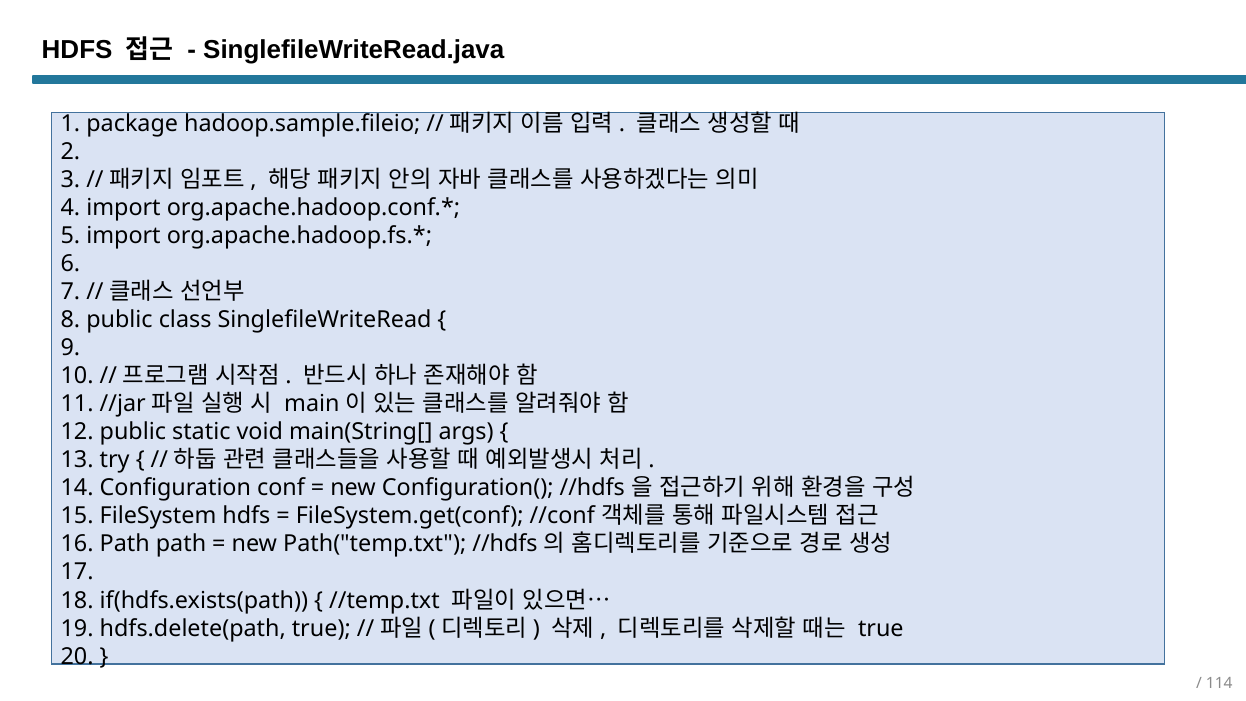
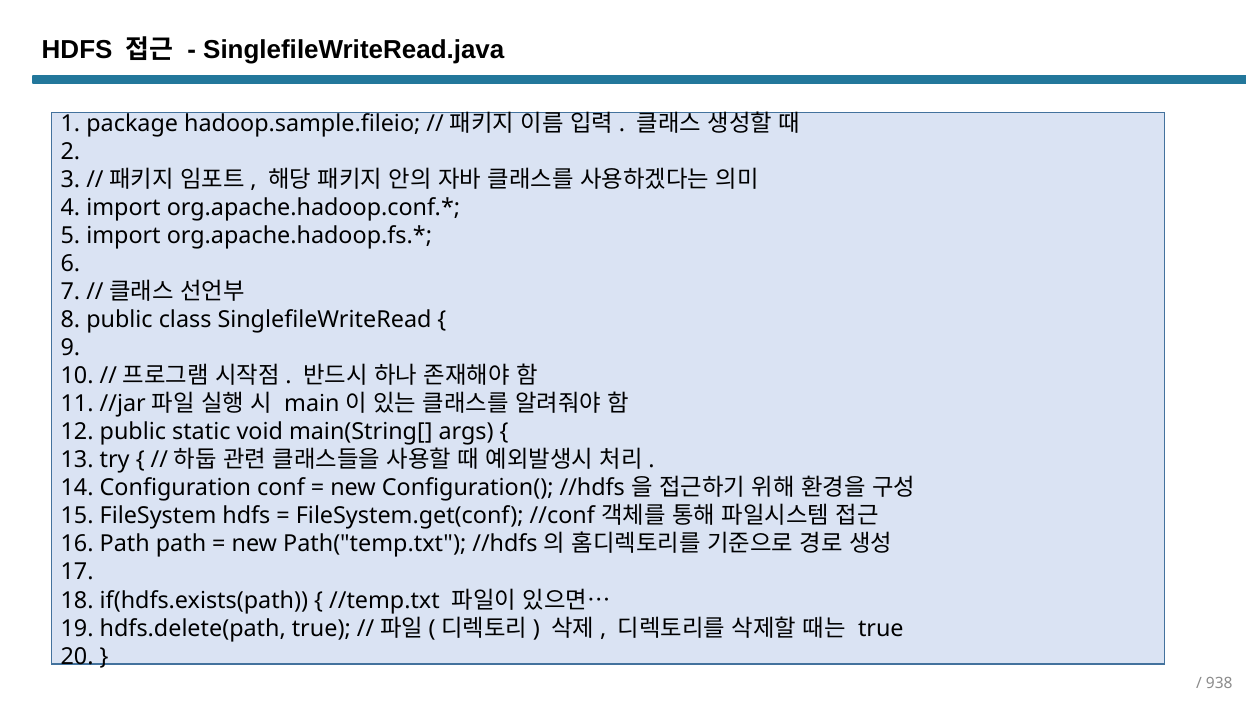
114: 114 -> 938
